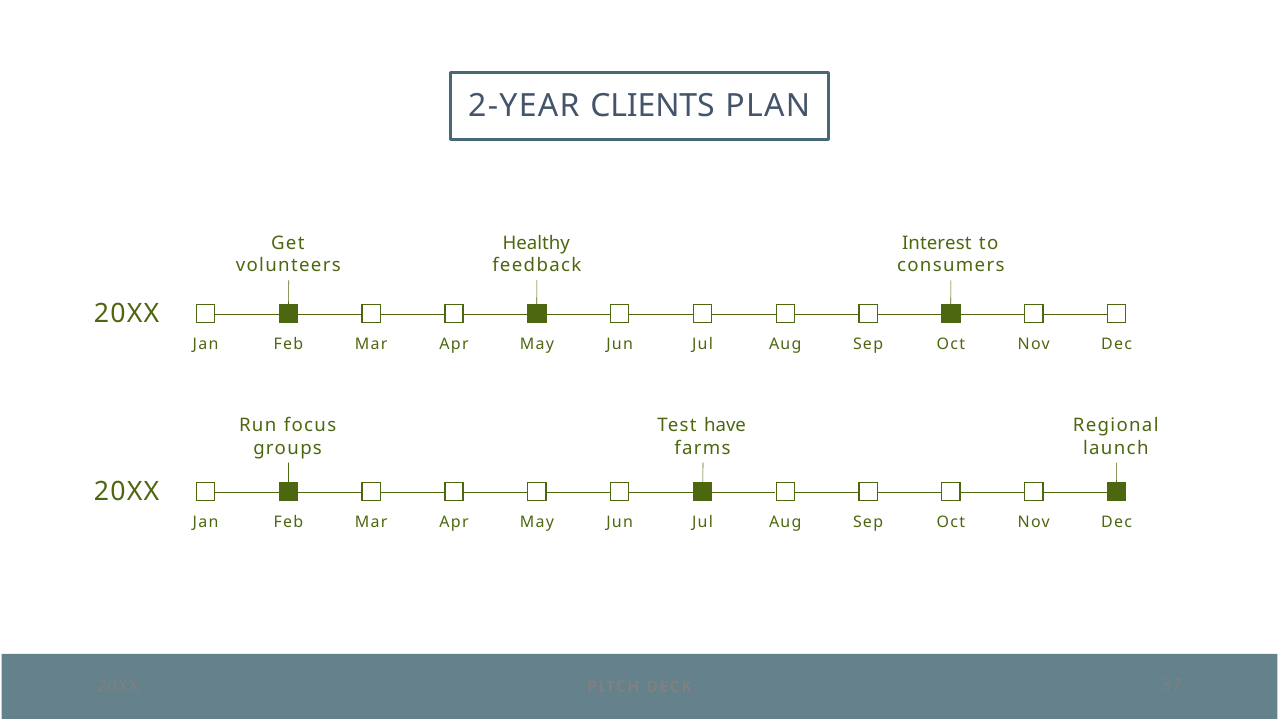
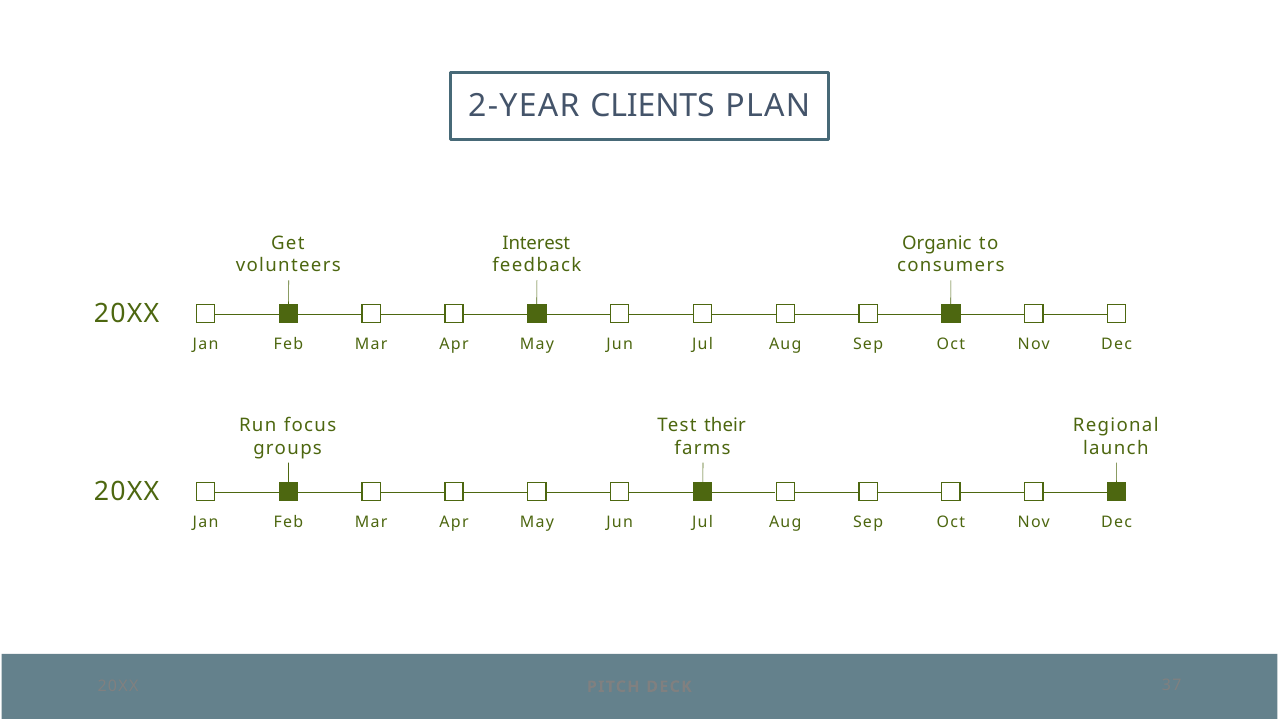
Healthy: Healthy -> Interest
Interest: Interest -> Organic
have: have -> their
